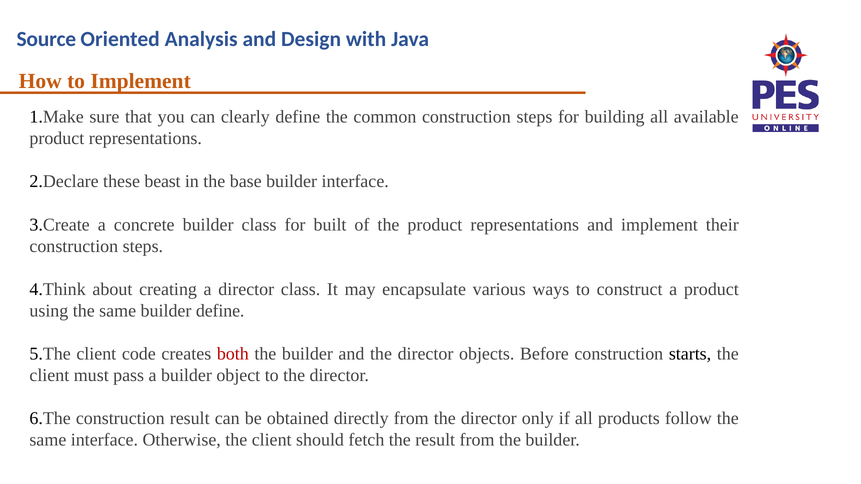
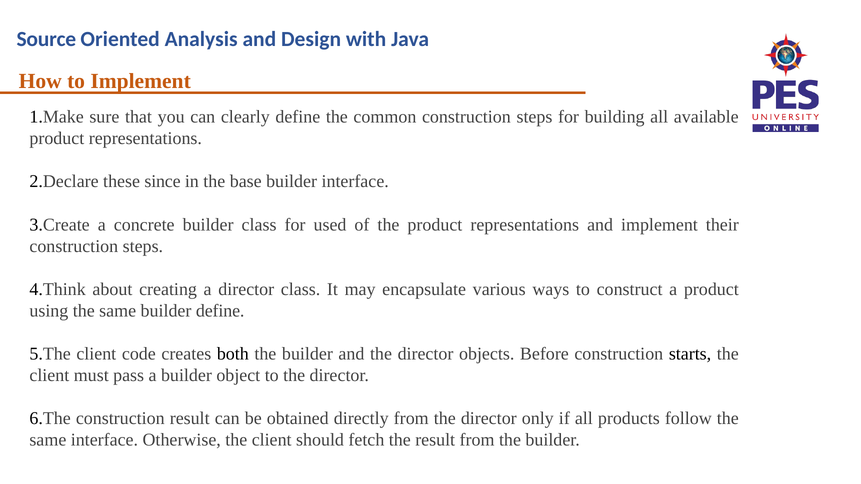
beast: beast -> since
built: built -> used
both colour: red -> black
